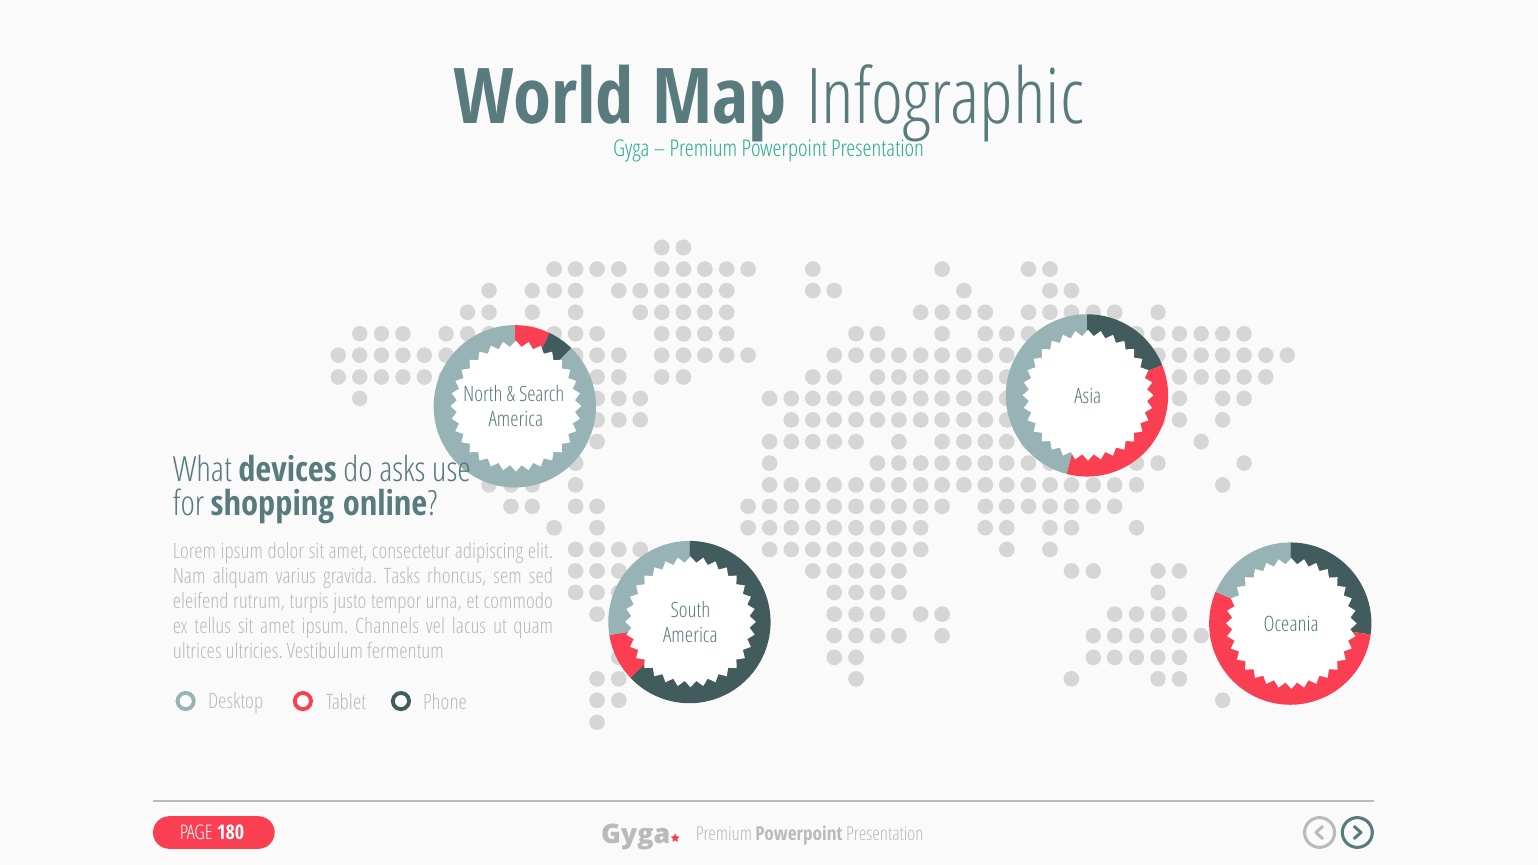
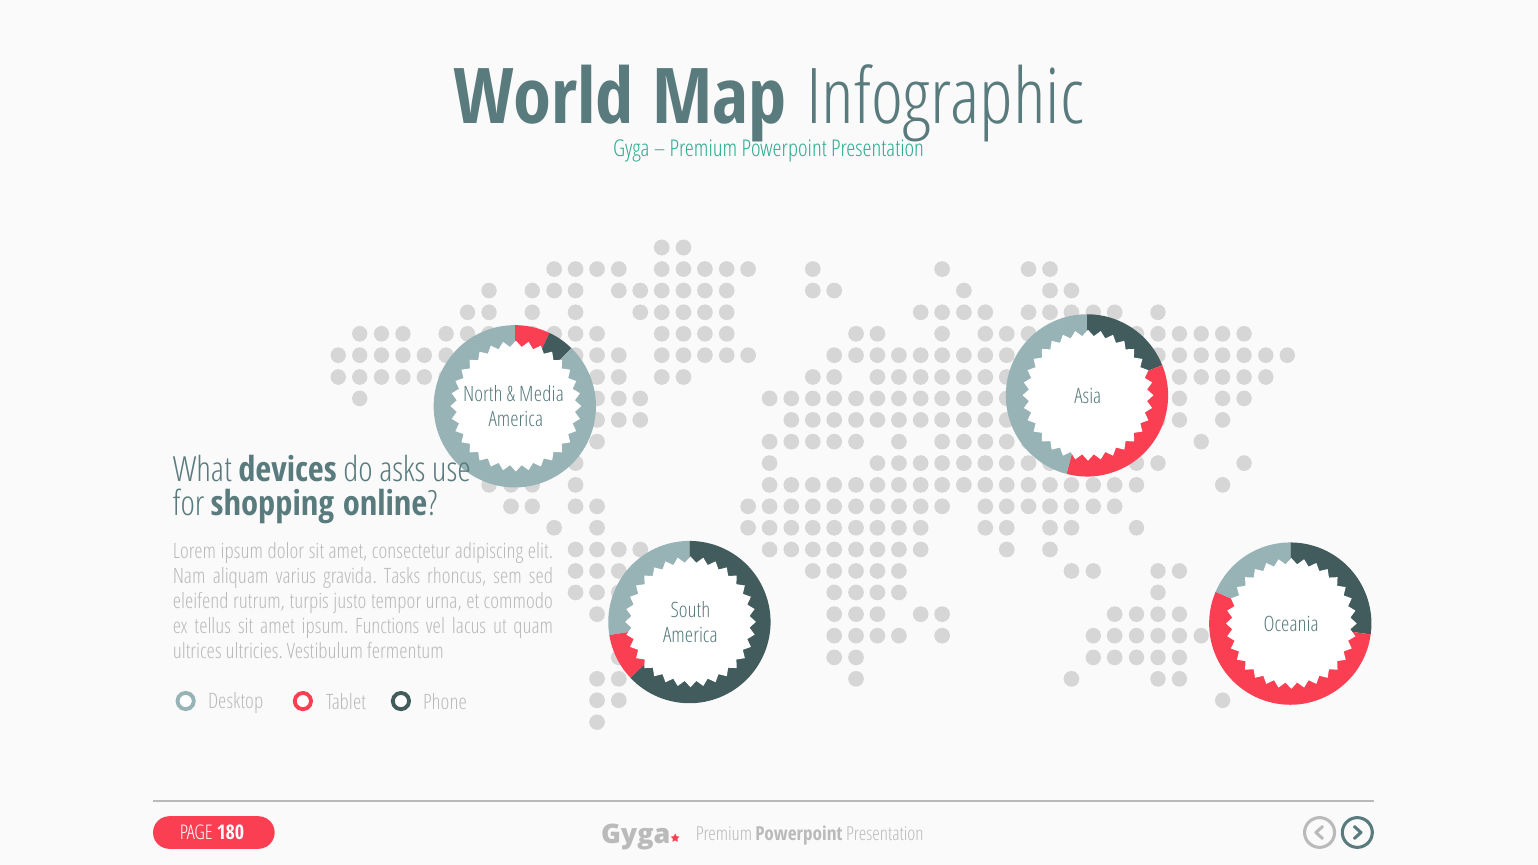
Search: Search -> Media
Channels: Channels -> Functions
